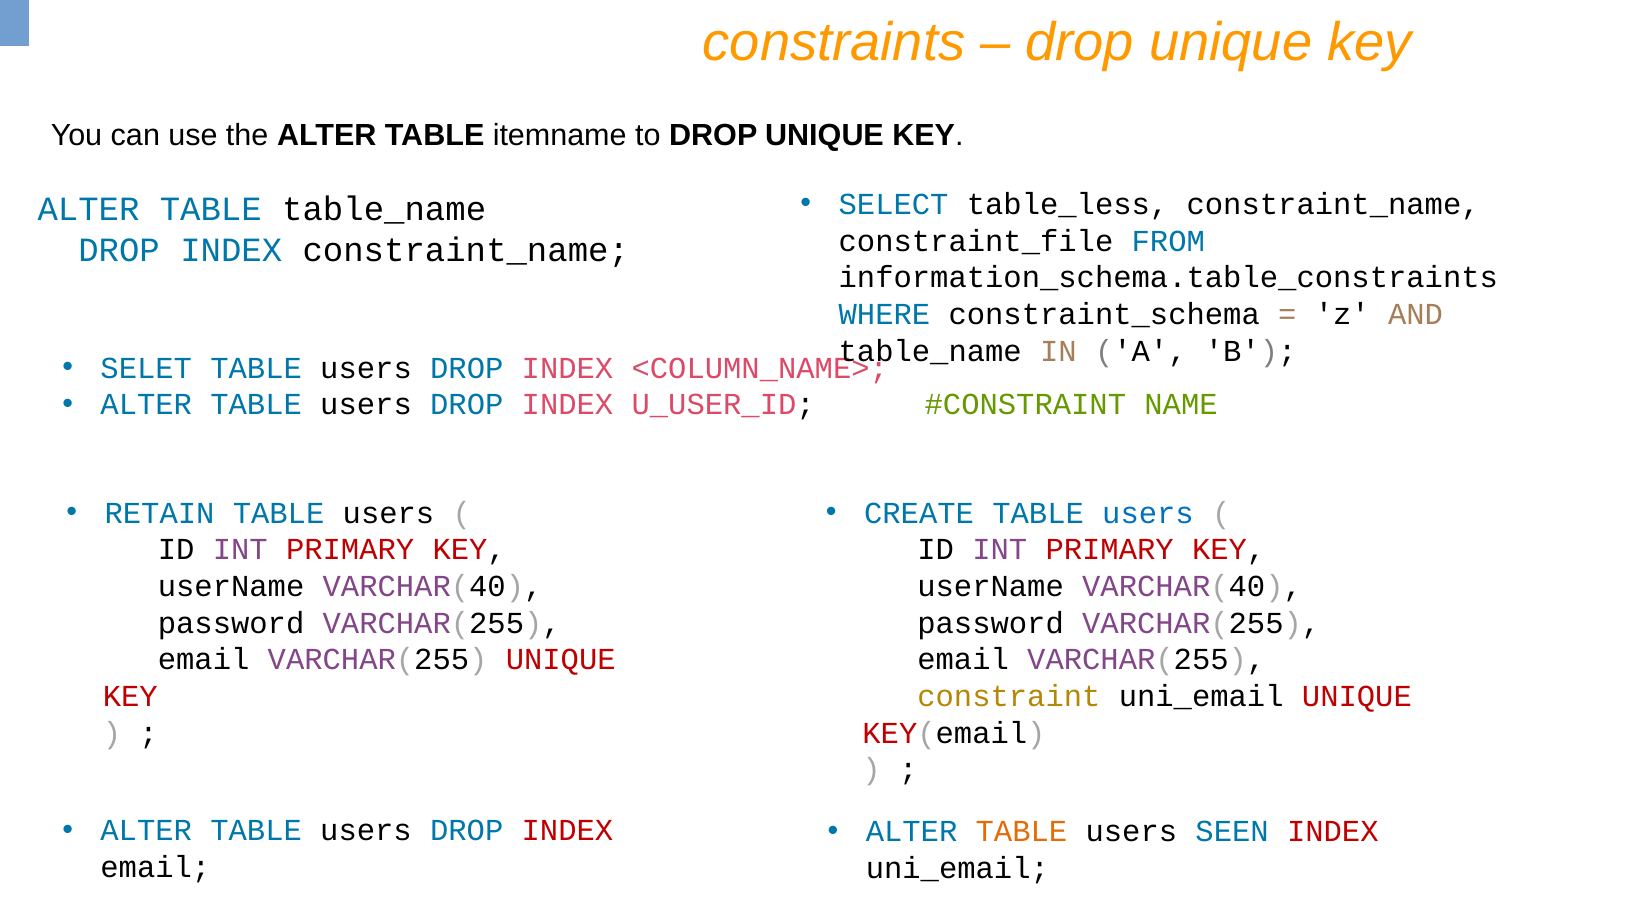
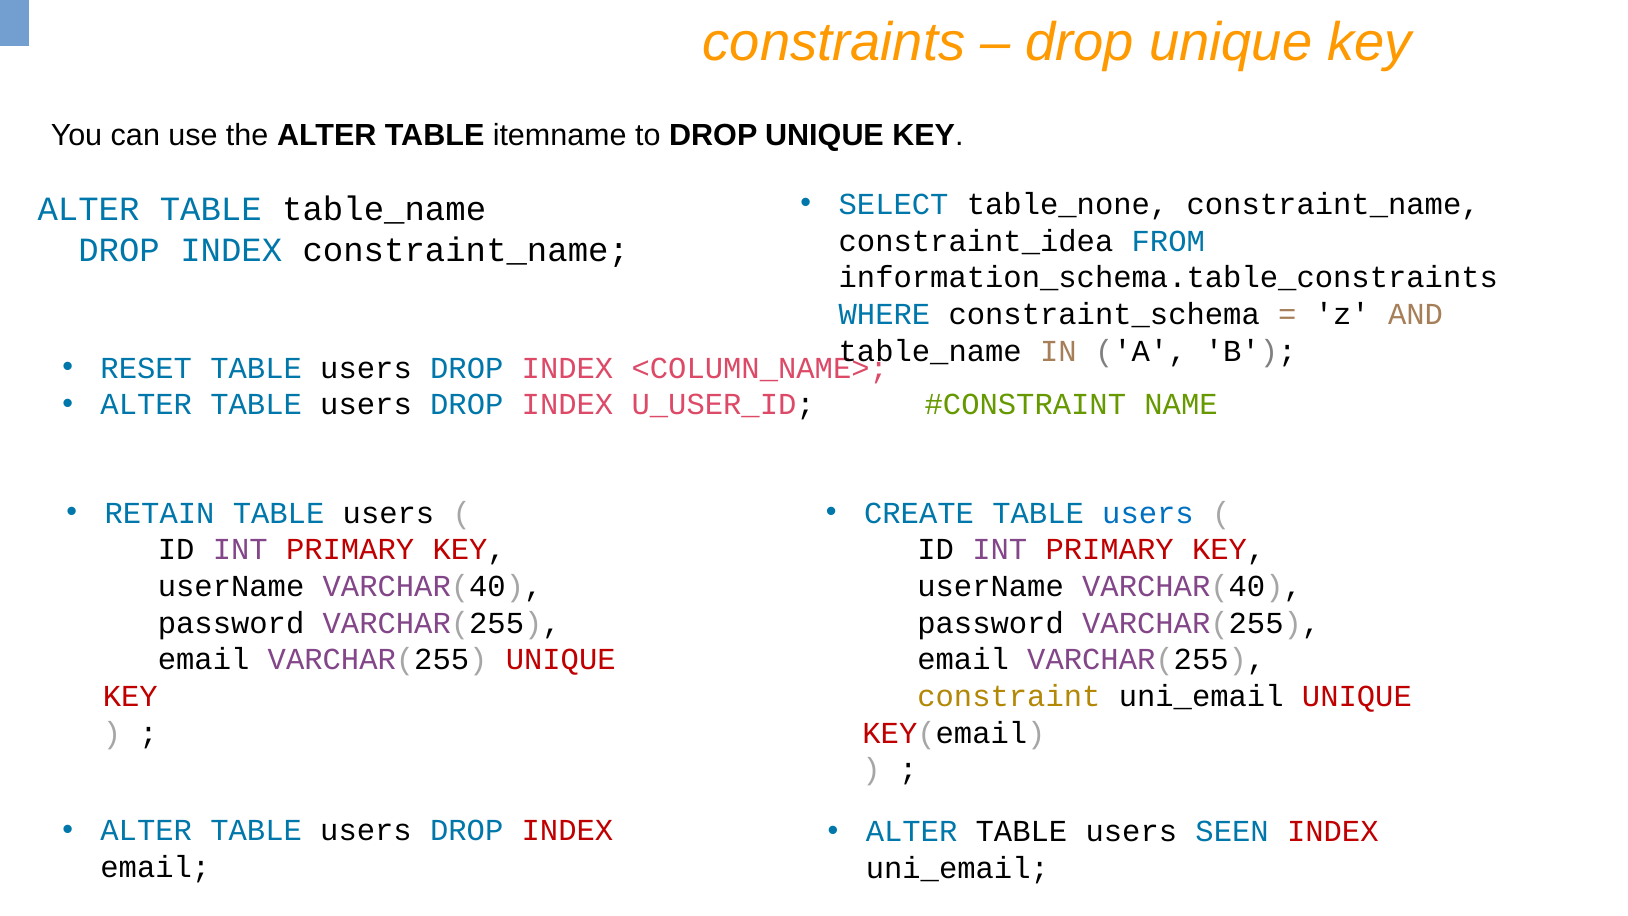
table_less: table_less -> table_none
constraint_file: constraint_file -> constraint_idea
SELET: SELET -> RESET
TABLE at (1021, 832) colour: orange -> black
